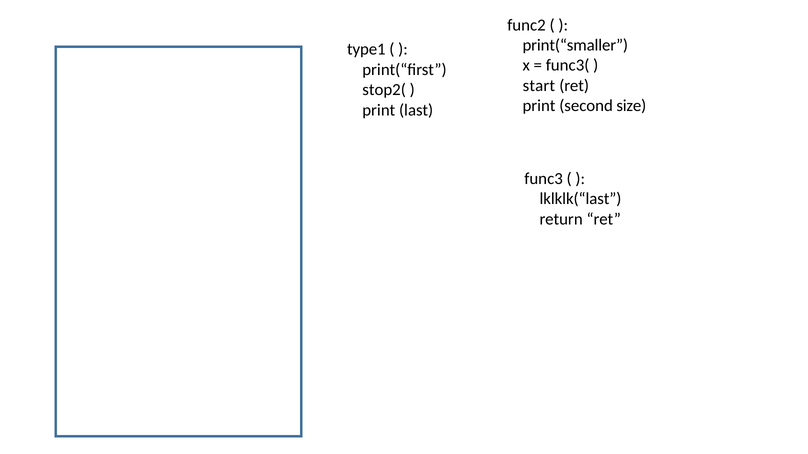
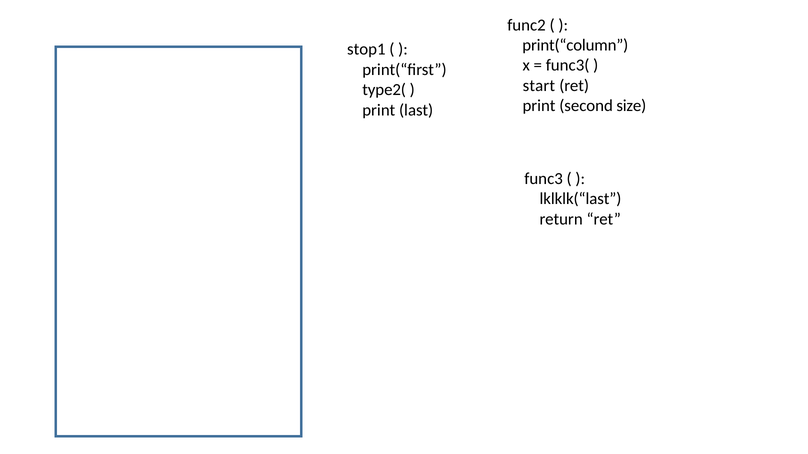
print(“smaller: print(“smaller -> print(“column
type1: type1 -> stop1
stop2(: stop2( -> type2(
